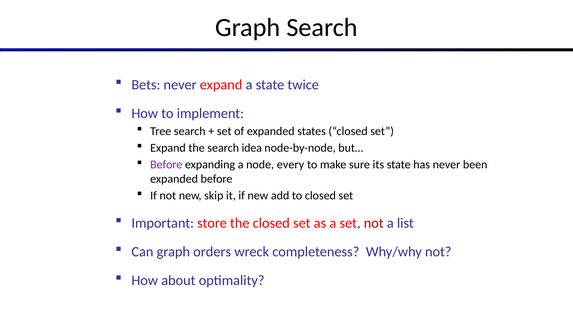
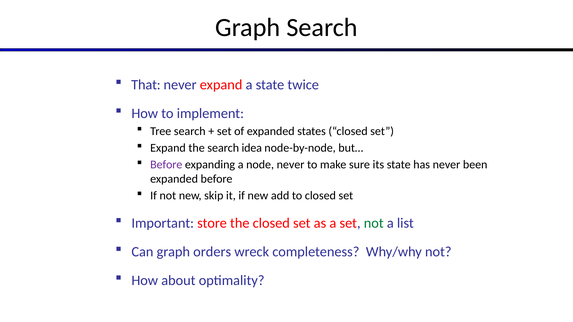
Bets: Bets -> That
node every: every -> never
not at (374, 223) colour: red -> green
